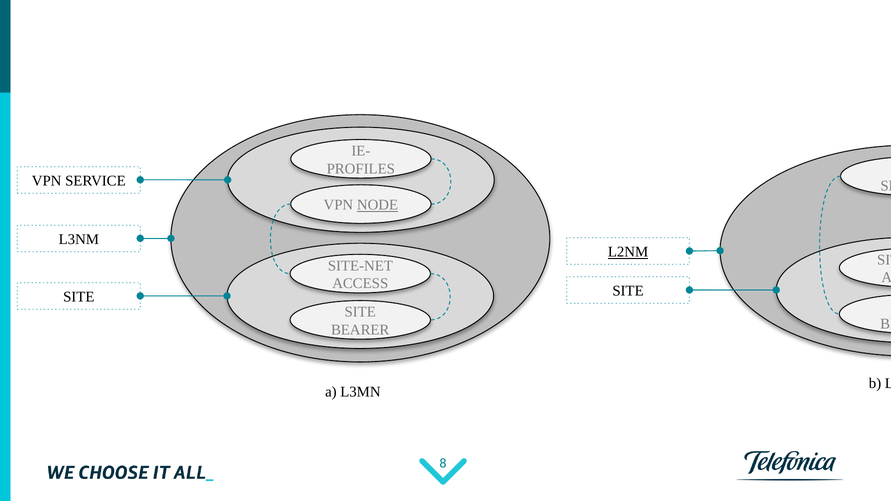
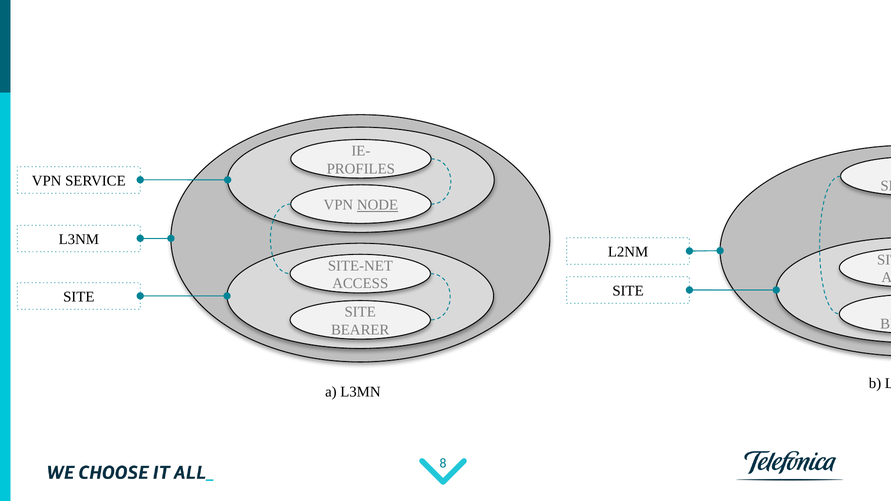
L2NM underline: present -> none
